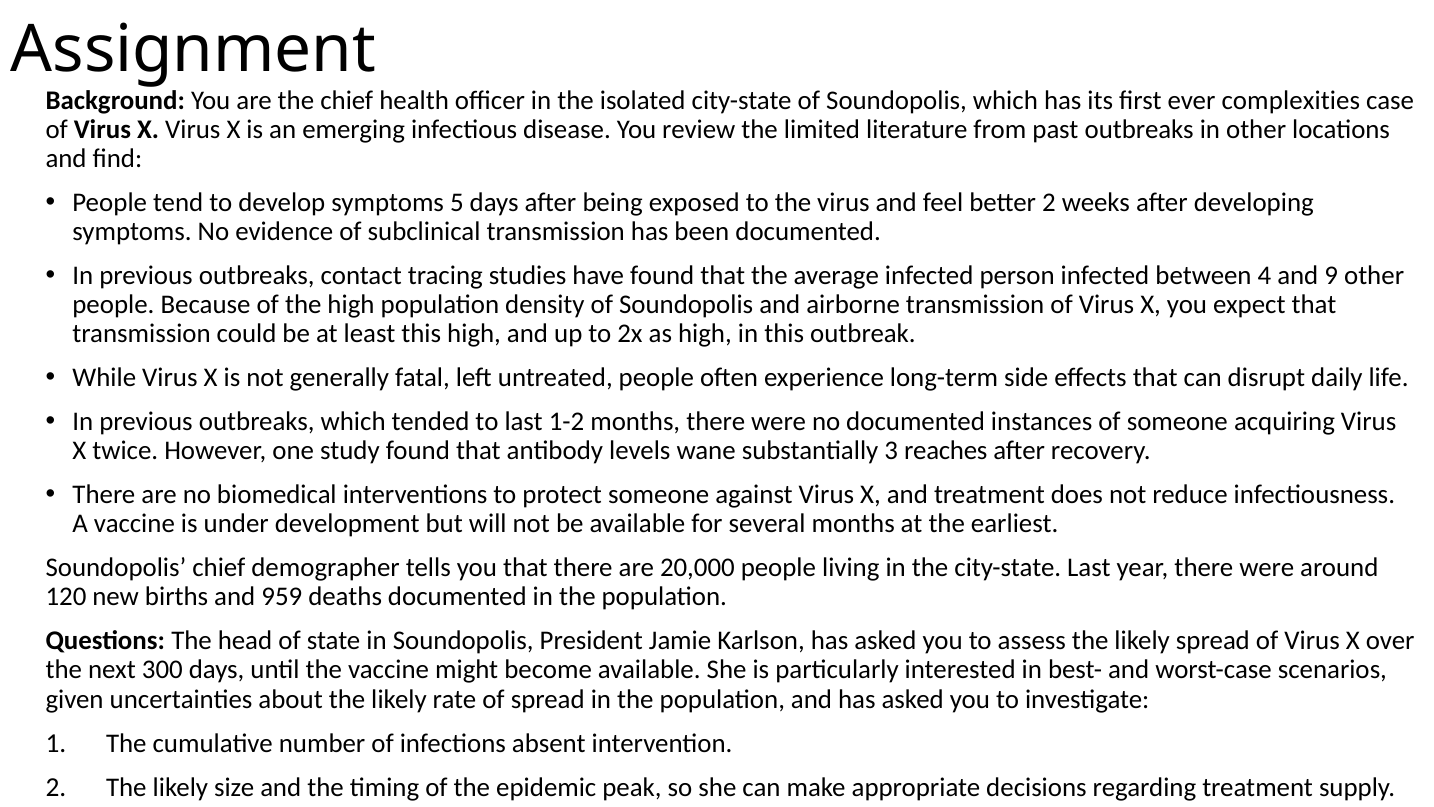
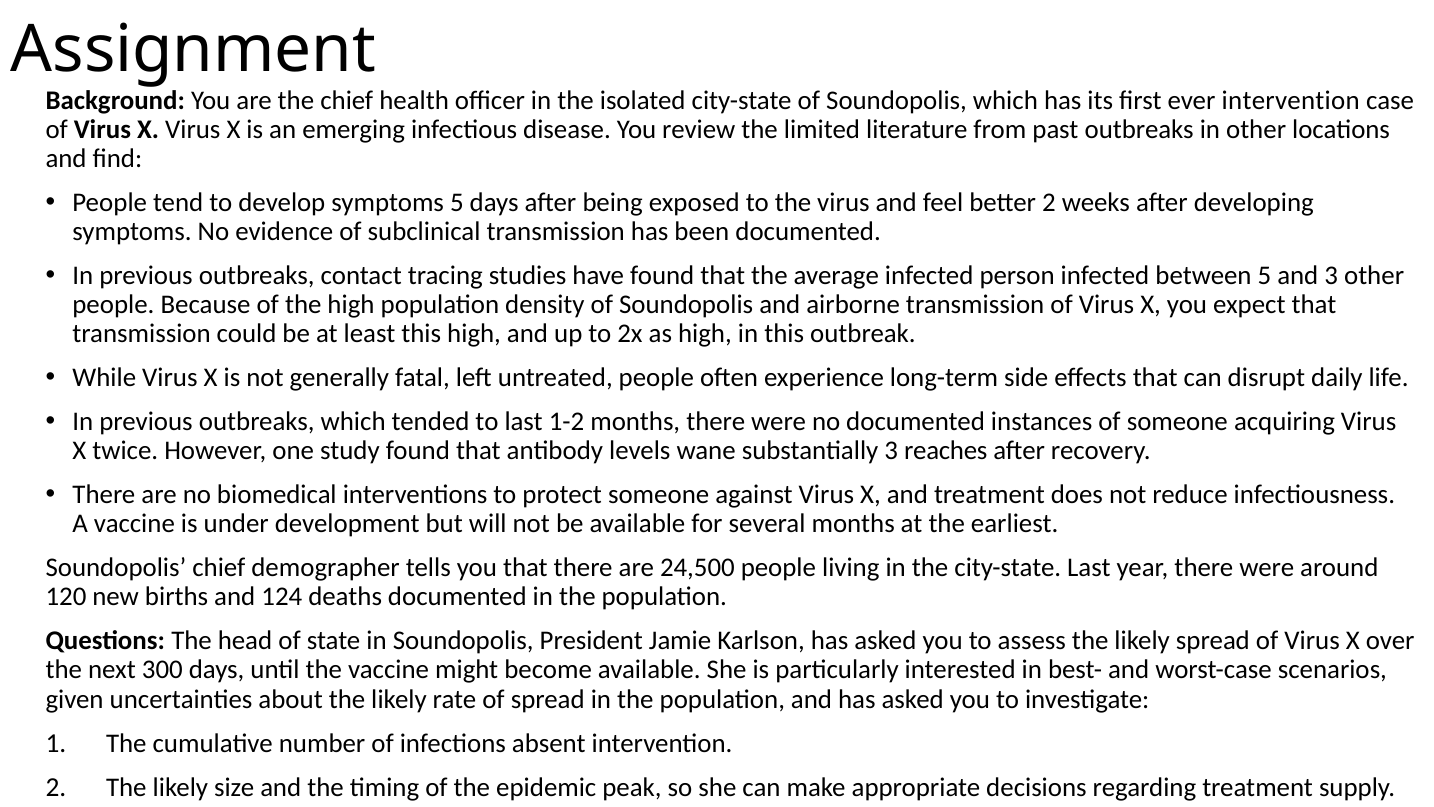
ever complexities: complexities -> intervention
between 4: 4 -> 5
and 9: 9 -> 3
20,000: 20,000 -> 24,500
959: 959 -> 124
